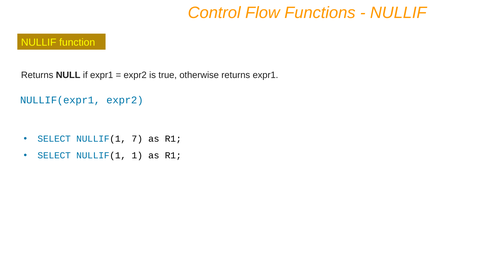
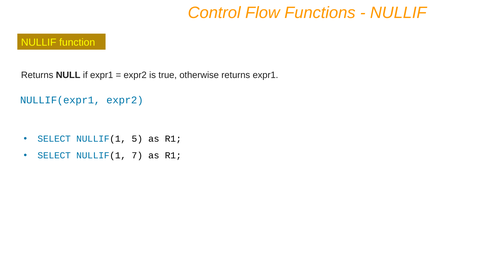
7: 7 -> 5
1: 1 -> 7
